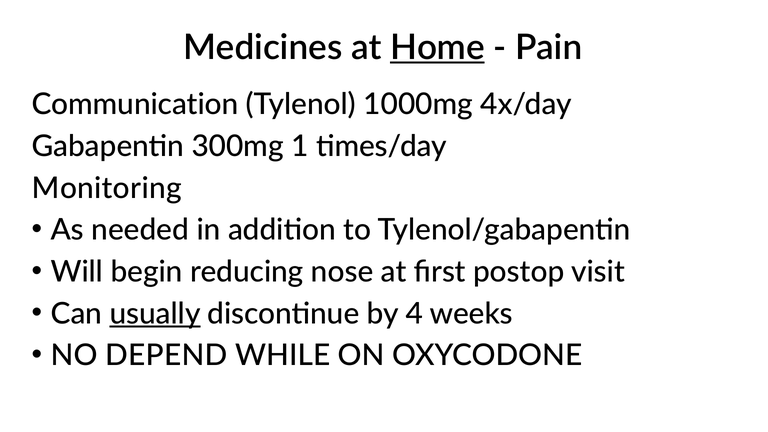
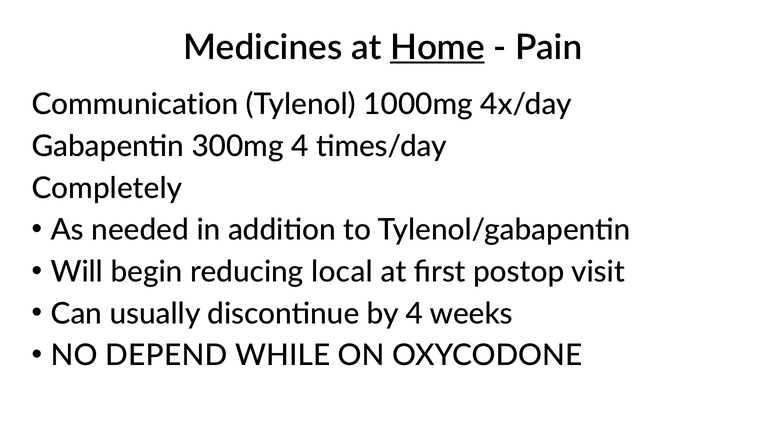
300mg 1: 1 -> 4
Monitoring: Monitoring -> Completely
nose: nose -> local
usually underline: present -> none
